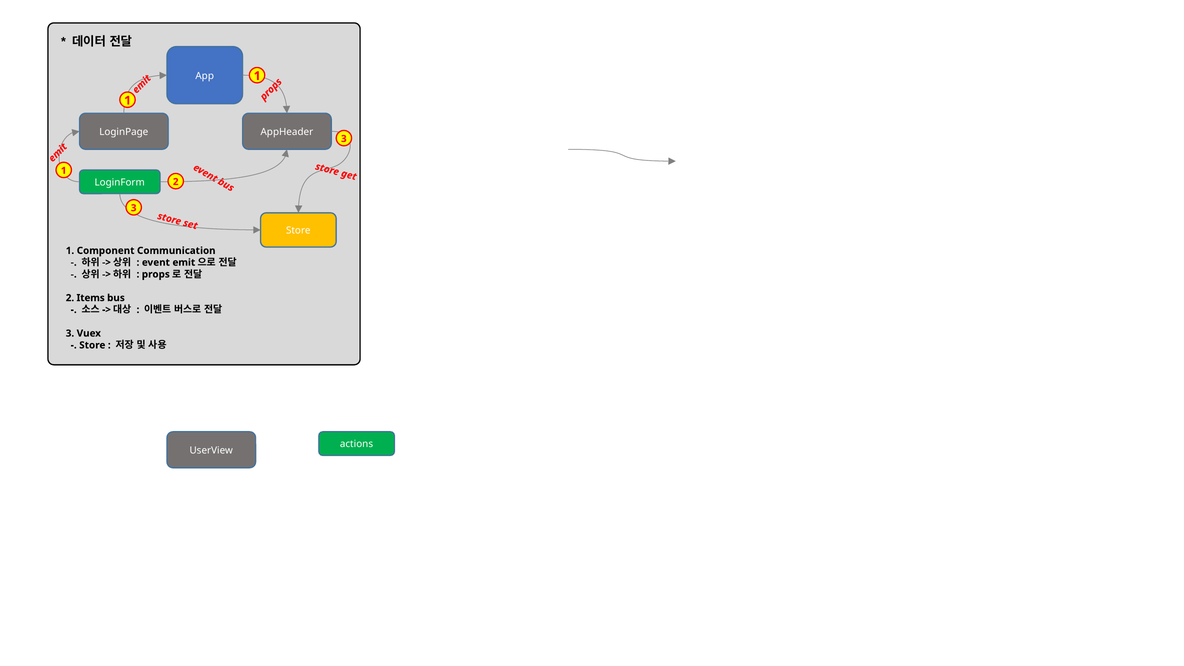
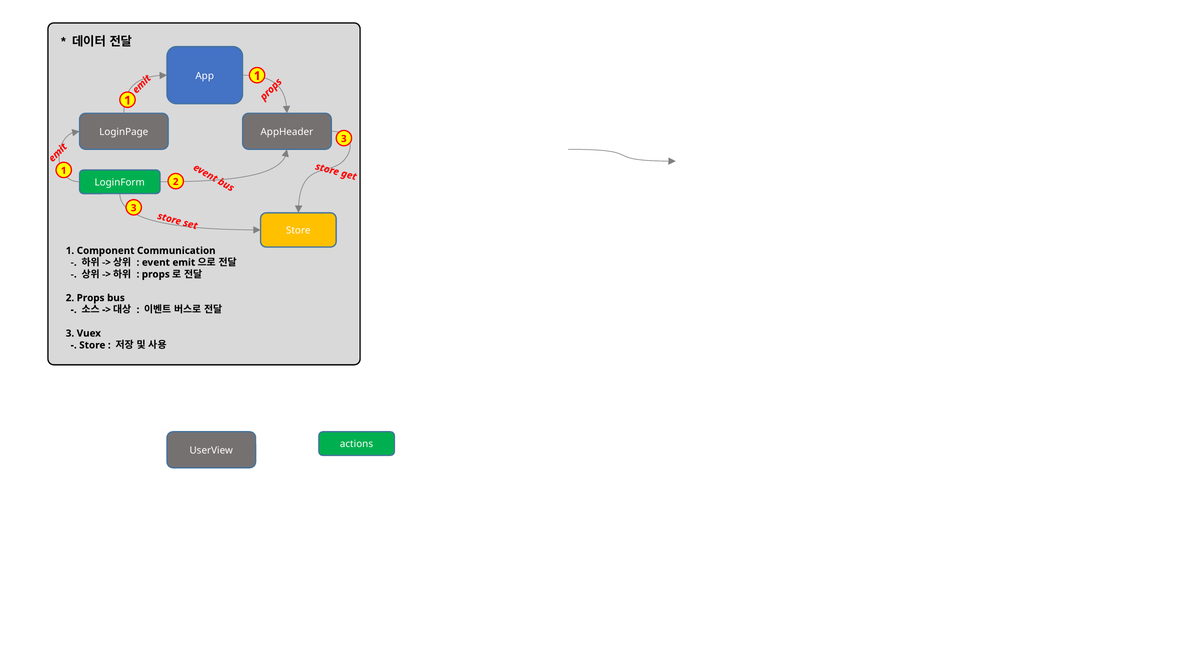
Items: Items -> Props
